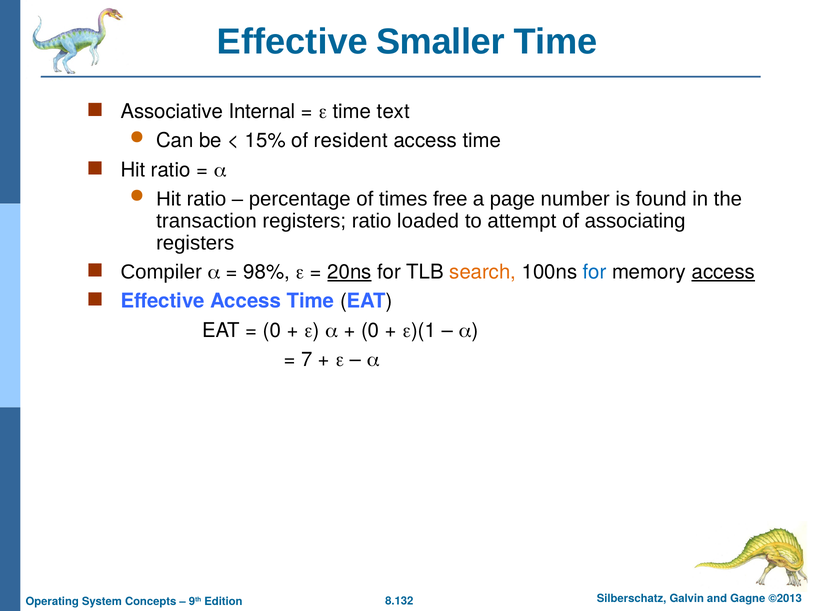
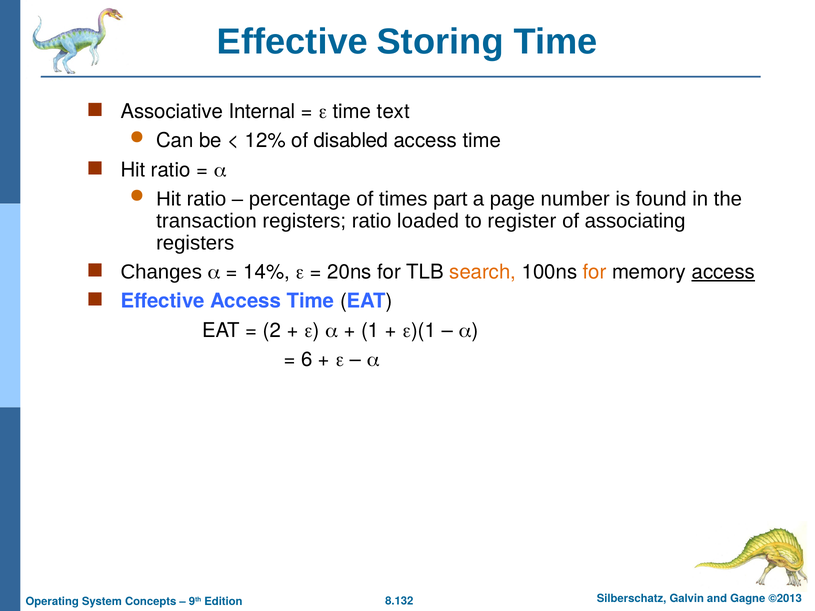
Smaller: Smaller -> Storing
15%: 15% -> 12%
resident: resident -> disabled
free: free -> part
attempt: attempt -> register
Compiler: Compiler -> Changes
98%: 98% -> 14%
20ns underline: present -> none
for at (595, 272) colour: blue -> orange
0 at (272, 330): 0 -> 2
0 at (370, 330): 0 -> 1
7: 7 -> 6
